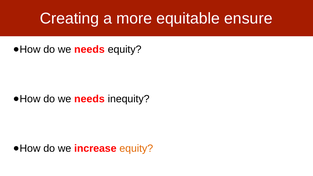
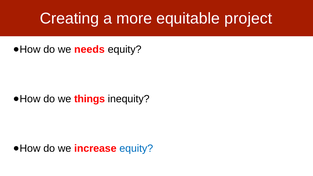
ensure: ensure -> project
needs at (89, 99): needs -> things
equity at (136, 148) colour: orange -> blue
